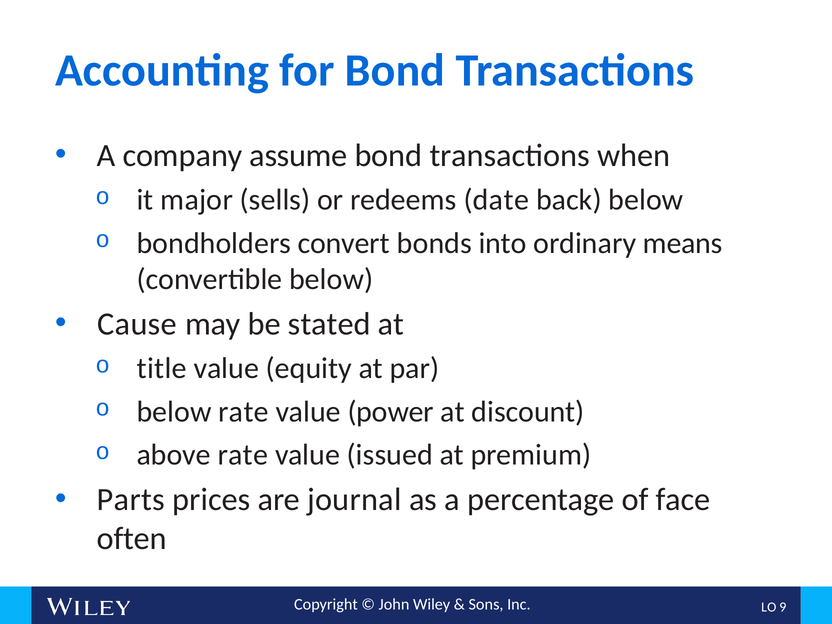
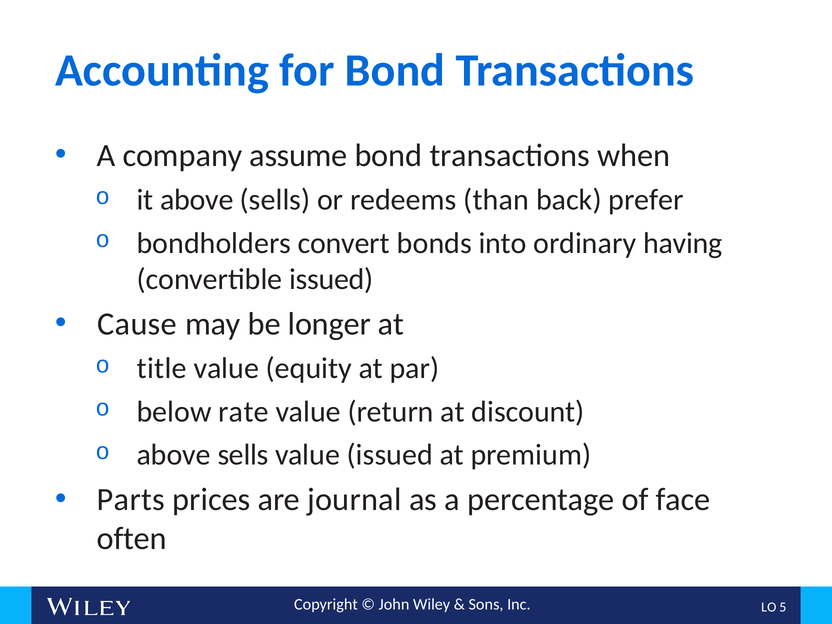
it major: major -> above
date: date -> than
back below: below -> prefer
means: means -> having
convertible below: below -> issued
stated: stated -> longer
power: power -> return
o above rate: rate -> sells
9: 9 -> 5
